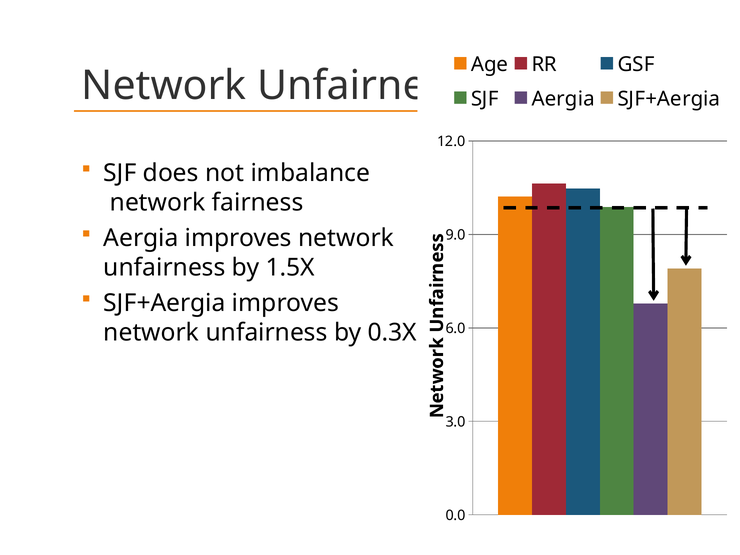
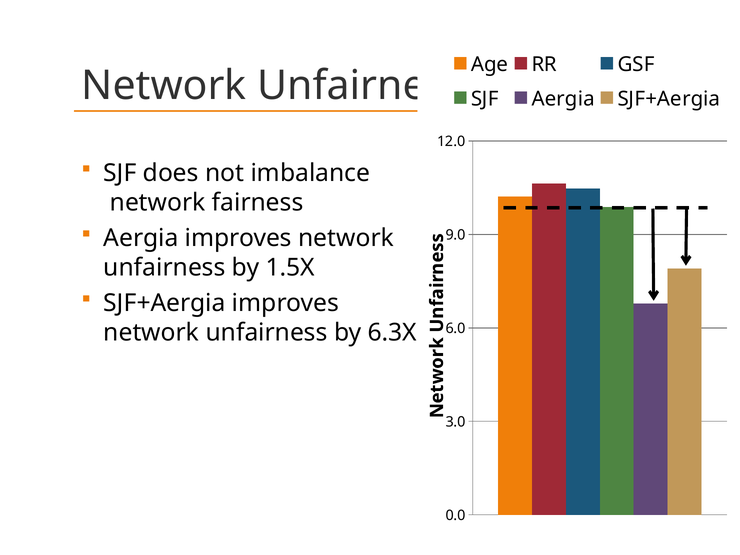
0.3X: 0.3X -> 6.3X
